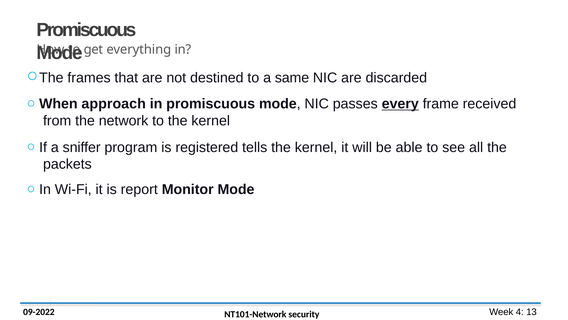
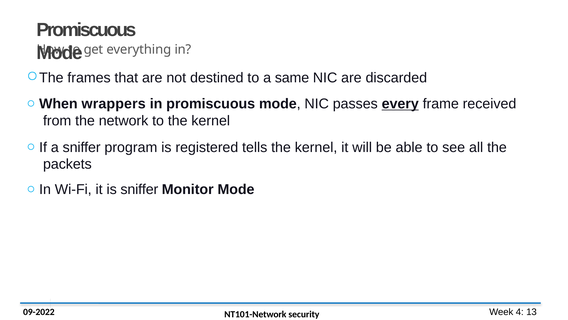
approach: approach -> wrappers
is report: report -> sniffer
